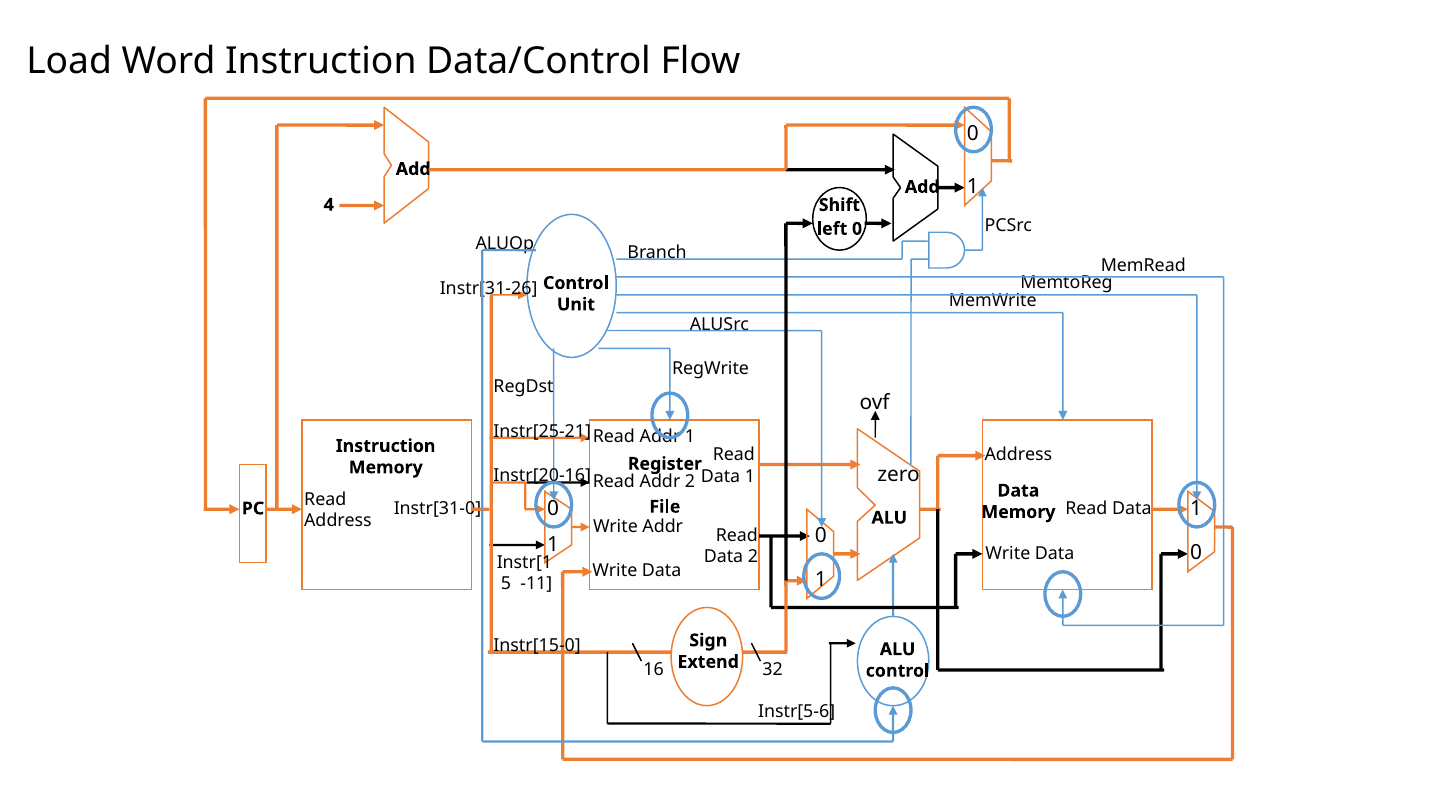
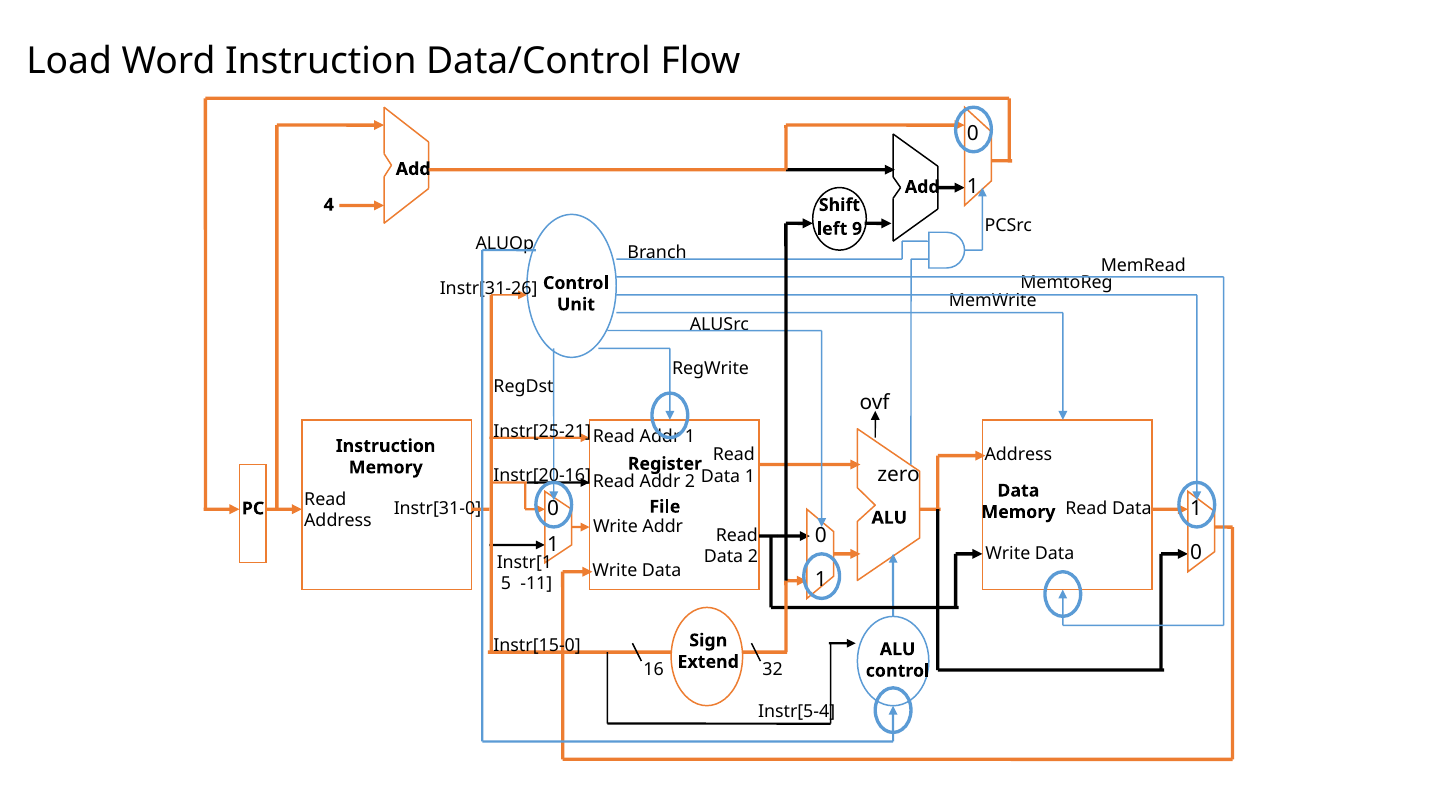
left 0: 0 -> 9
Instr[5-6: Instr[5-6 -> Instr[5-4
